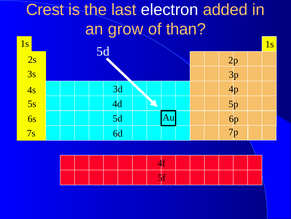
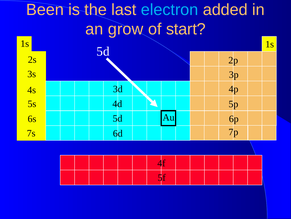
Crest: Crest -> Been
electron colour: white -> light blue
than: than -> start
